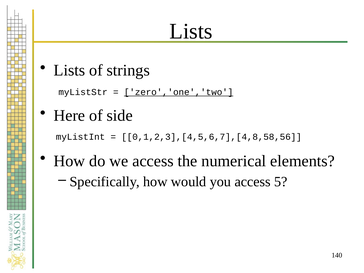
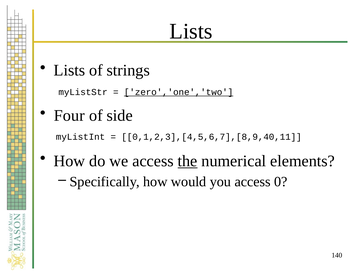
Here: Here -> Four
0,1,2,3],[4,5,6,7],[4,8,58,56: 0,1,2,3],[4,5,6,7],[4,8,58,56 -> 0,1,2,3],[4,5,6,7],[8,9,40,11
the underline: none -> present
5: 5 -> 0
